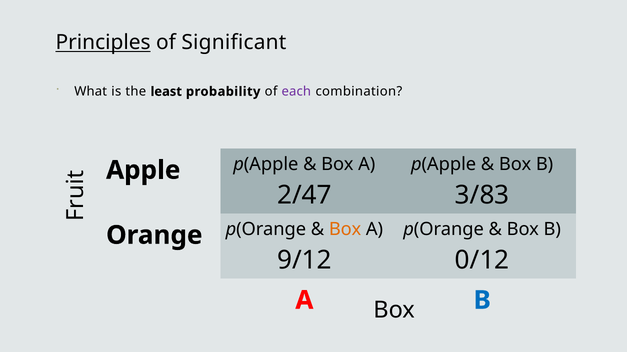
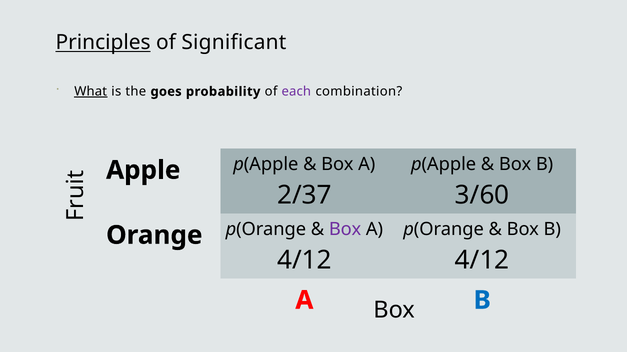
What underline: none -> present
least: least -> goes
2/47: 2/47 -> 2/37
3/83: 3/83 -> 3/60
Box at (345, 230) colour: orange -> purple
9/12 at (304, 260): 9/12 -> 4/12
0/12 at (482, 260): 0/12 -> 4/12
